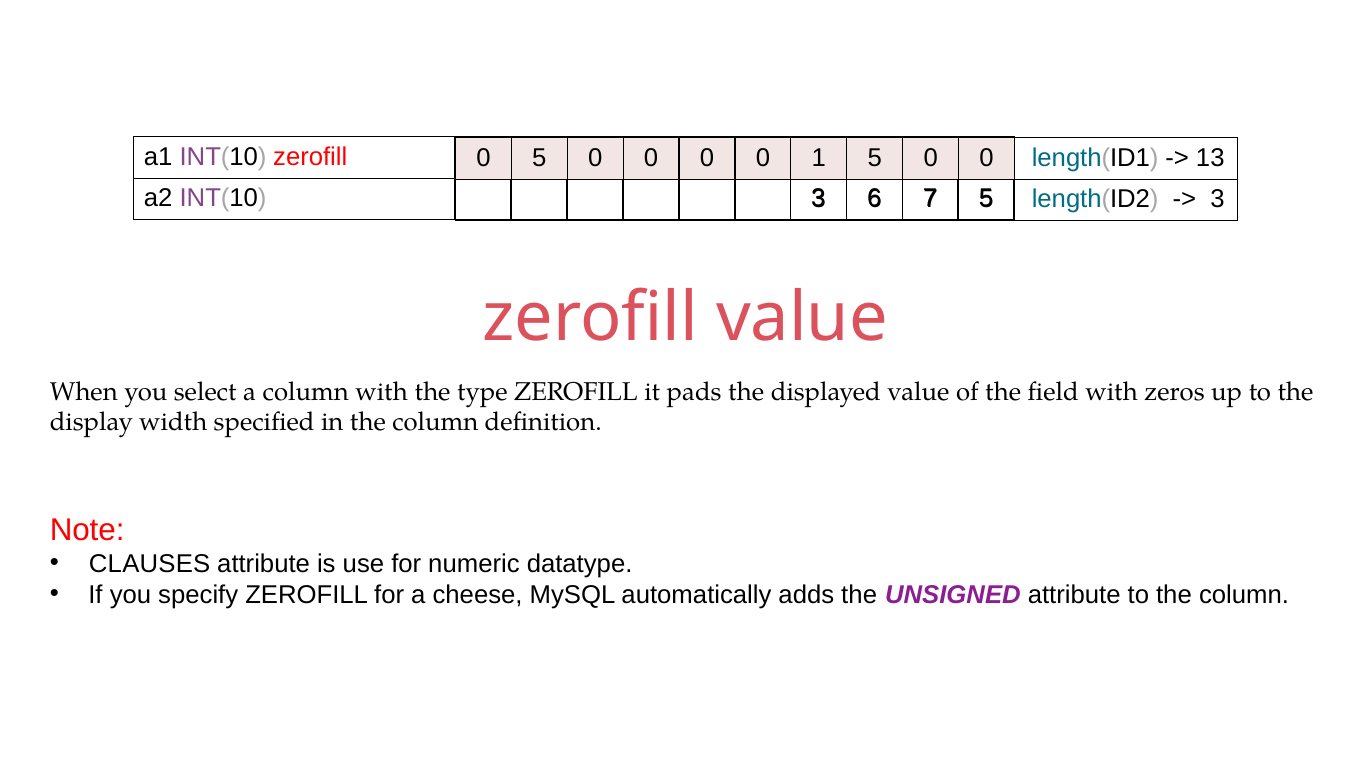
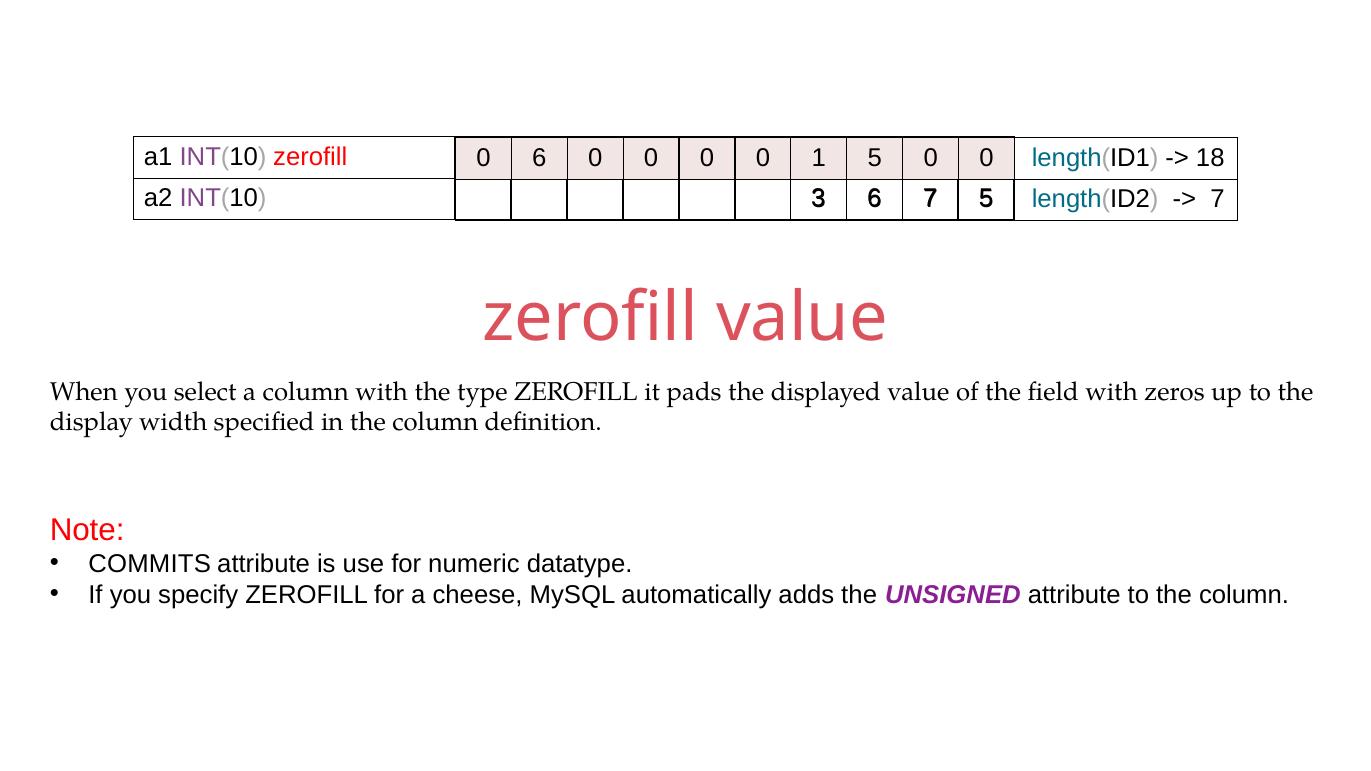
0 5: 5 -> 6
13: 13 -> 18
3 at (1217, 200): 3 -> 7
CLAUSES: CLAUSES -> COMMITS
